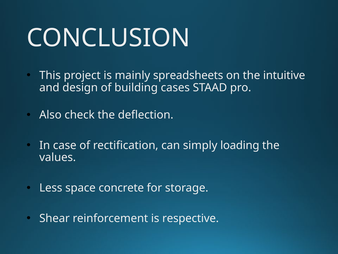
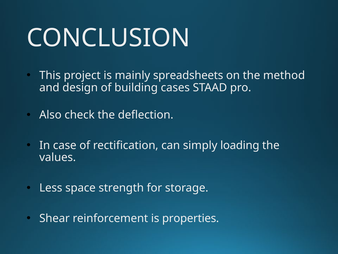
intuitive: intuitive -> method
concrete: concrete -> strength
respective: respective -> properties
